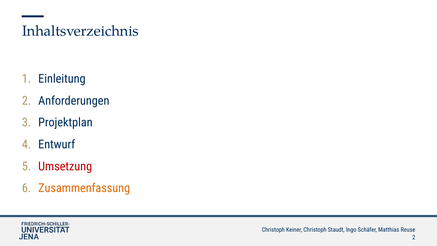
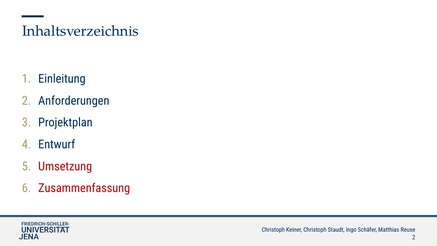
Zusammenfassung colour: orange -> red
